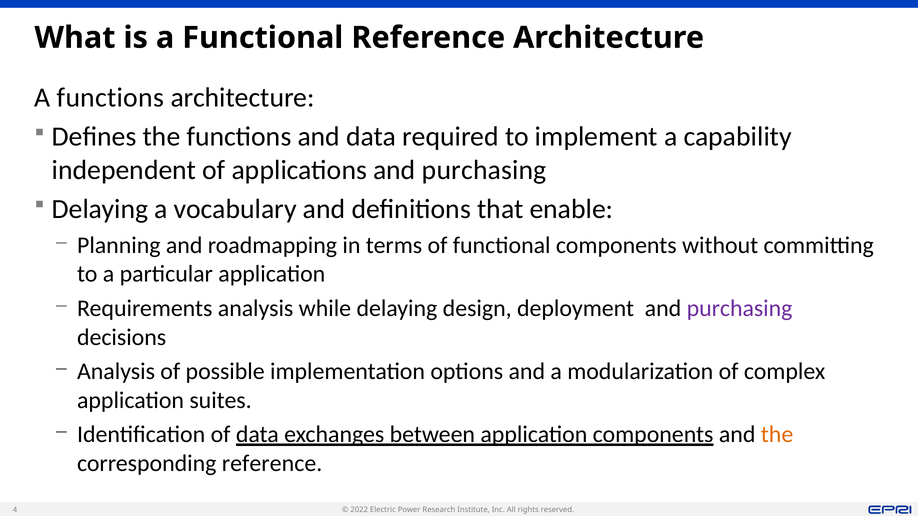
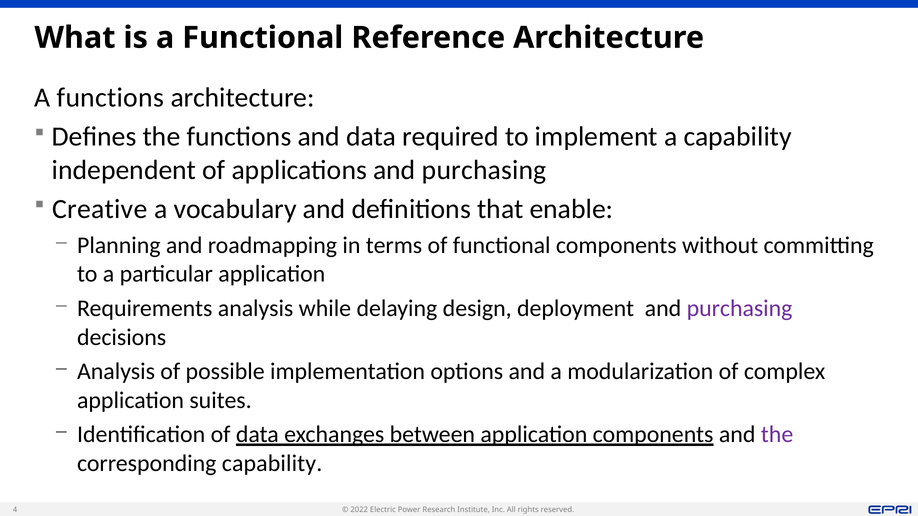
Delaying at (100, 209): Delaying -> Creative
the at (777, 435) colour: orange -> purple
corresponding reference: reference -> capability
